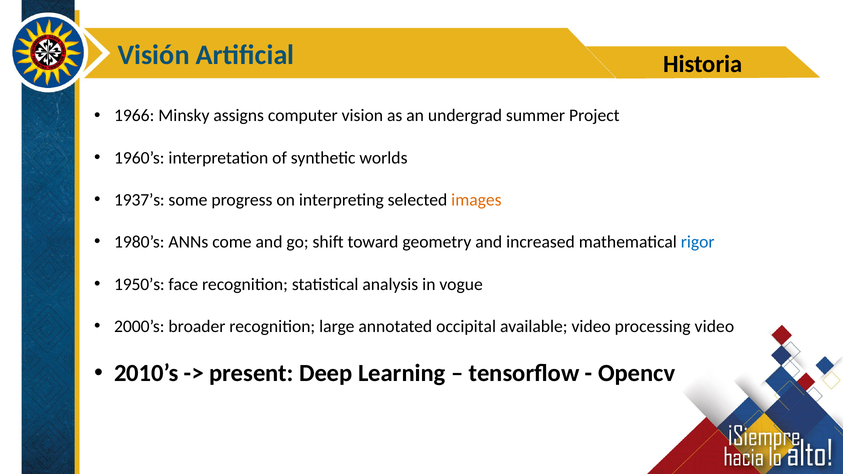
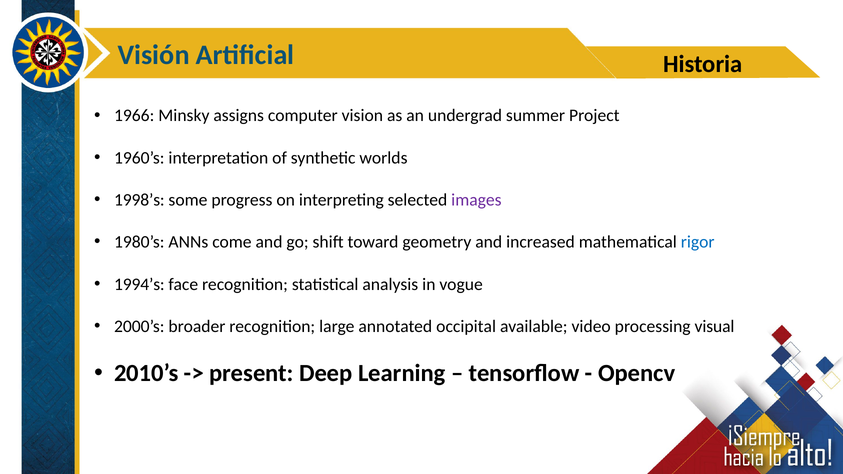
1937’s: 1937’s -> 1998’s
images colour: orange -> purple
1950’s: 1950’s -> 1994’s
processing video: video -> visual
